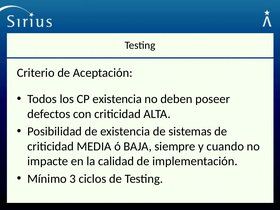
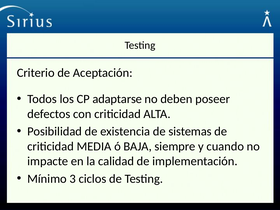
CP existencia: existencia -> adaptarse
